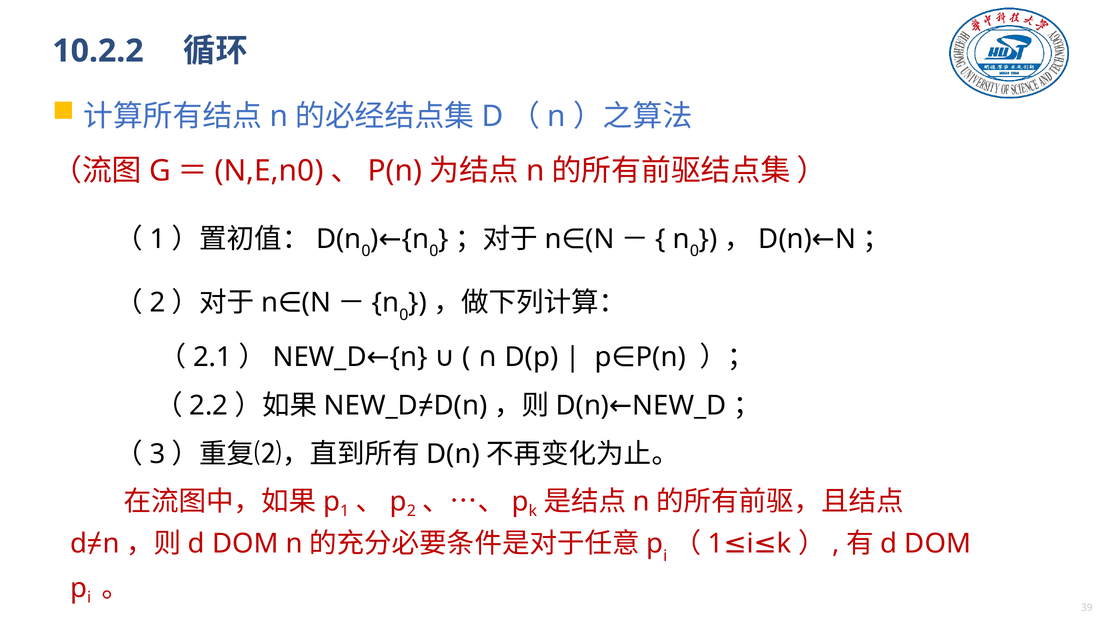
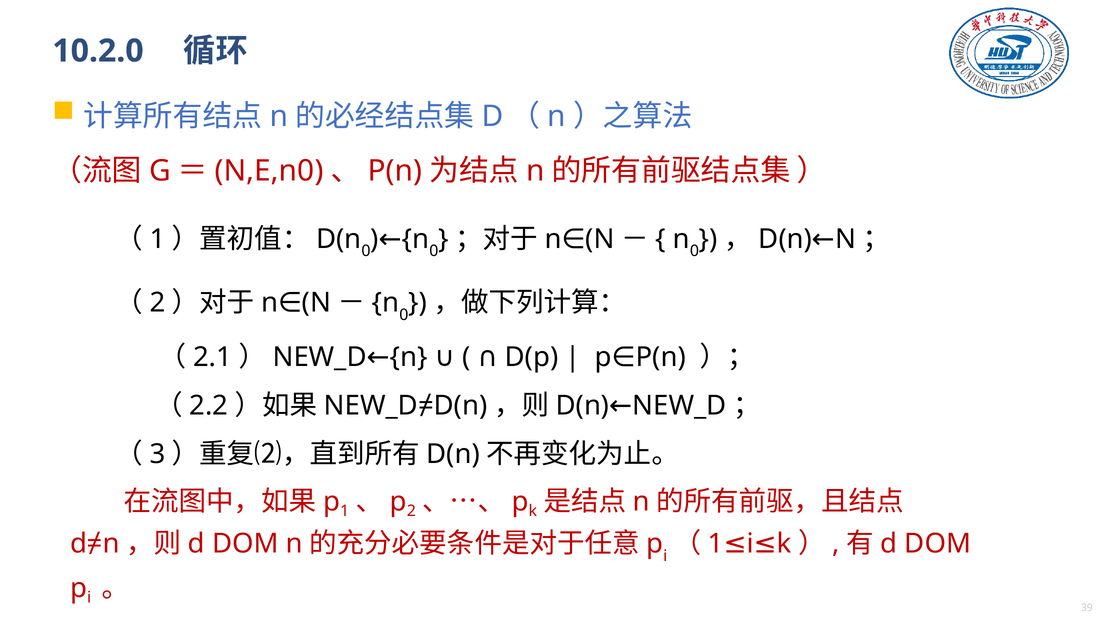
10.2.2: 10.2.2 -> 10.2.0
